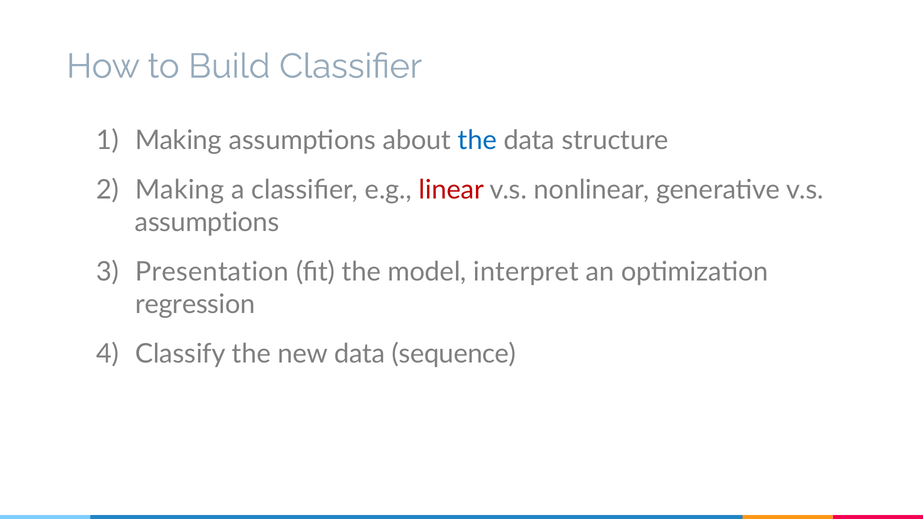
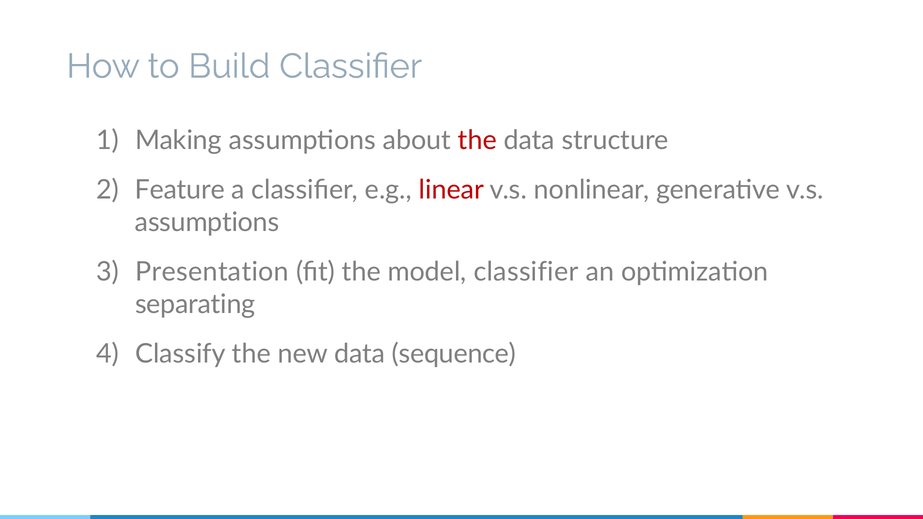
the at (477, 141) colour: blue -> red
Making at (180, 190): Making -> Feature
model interpret: interpret -> classifier
regression: regression -> separating
